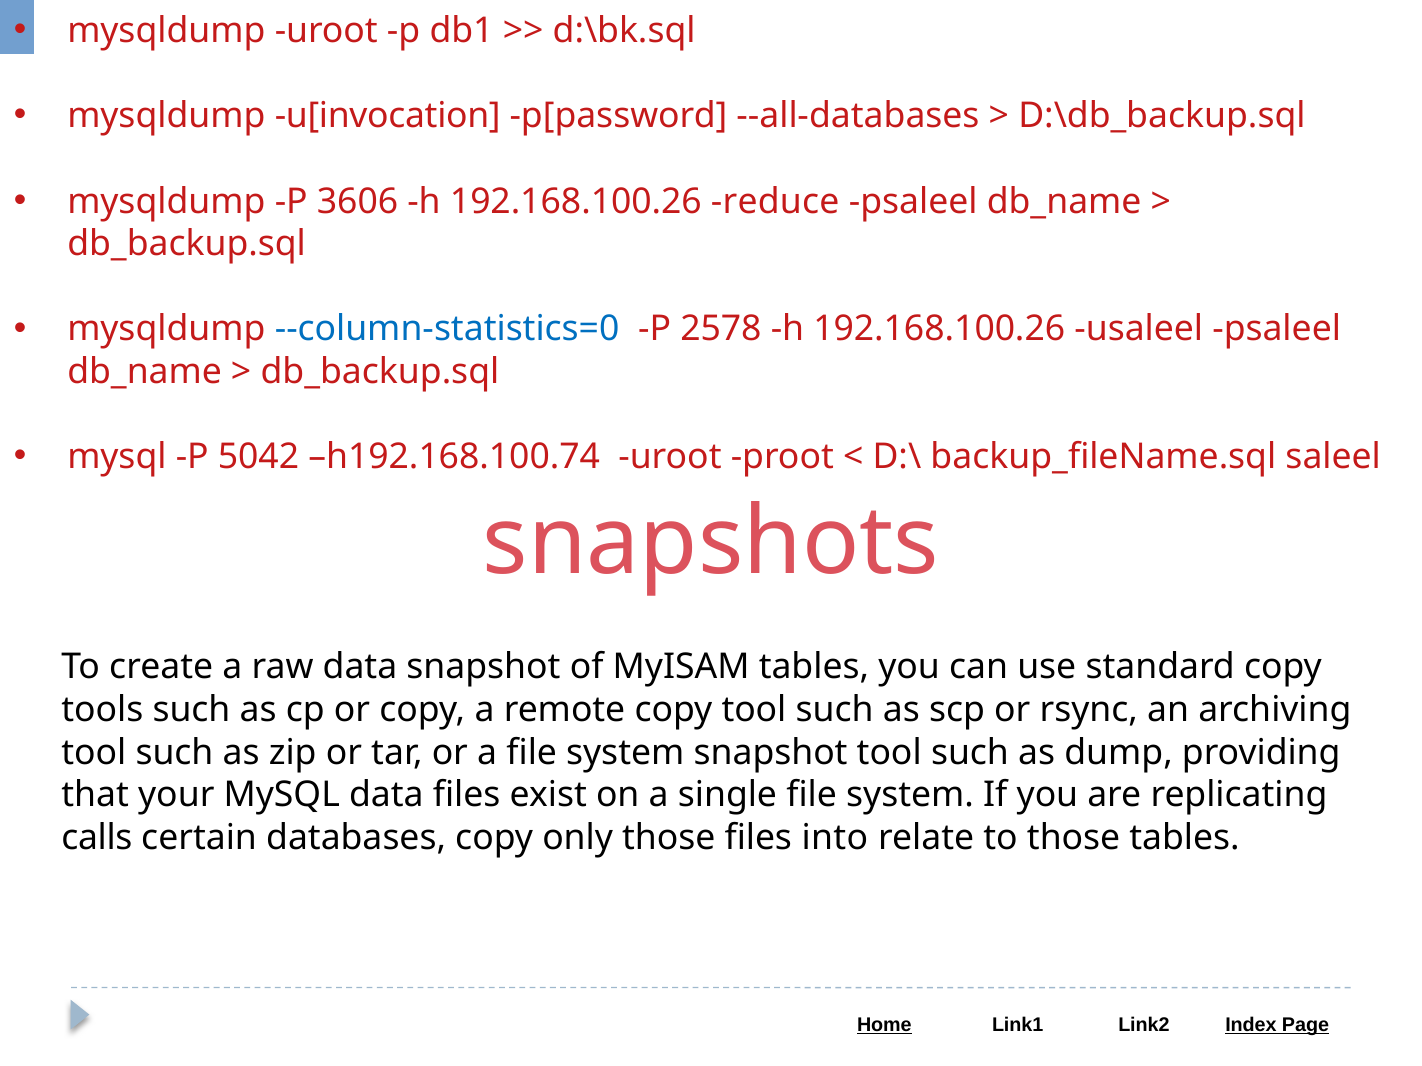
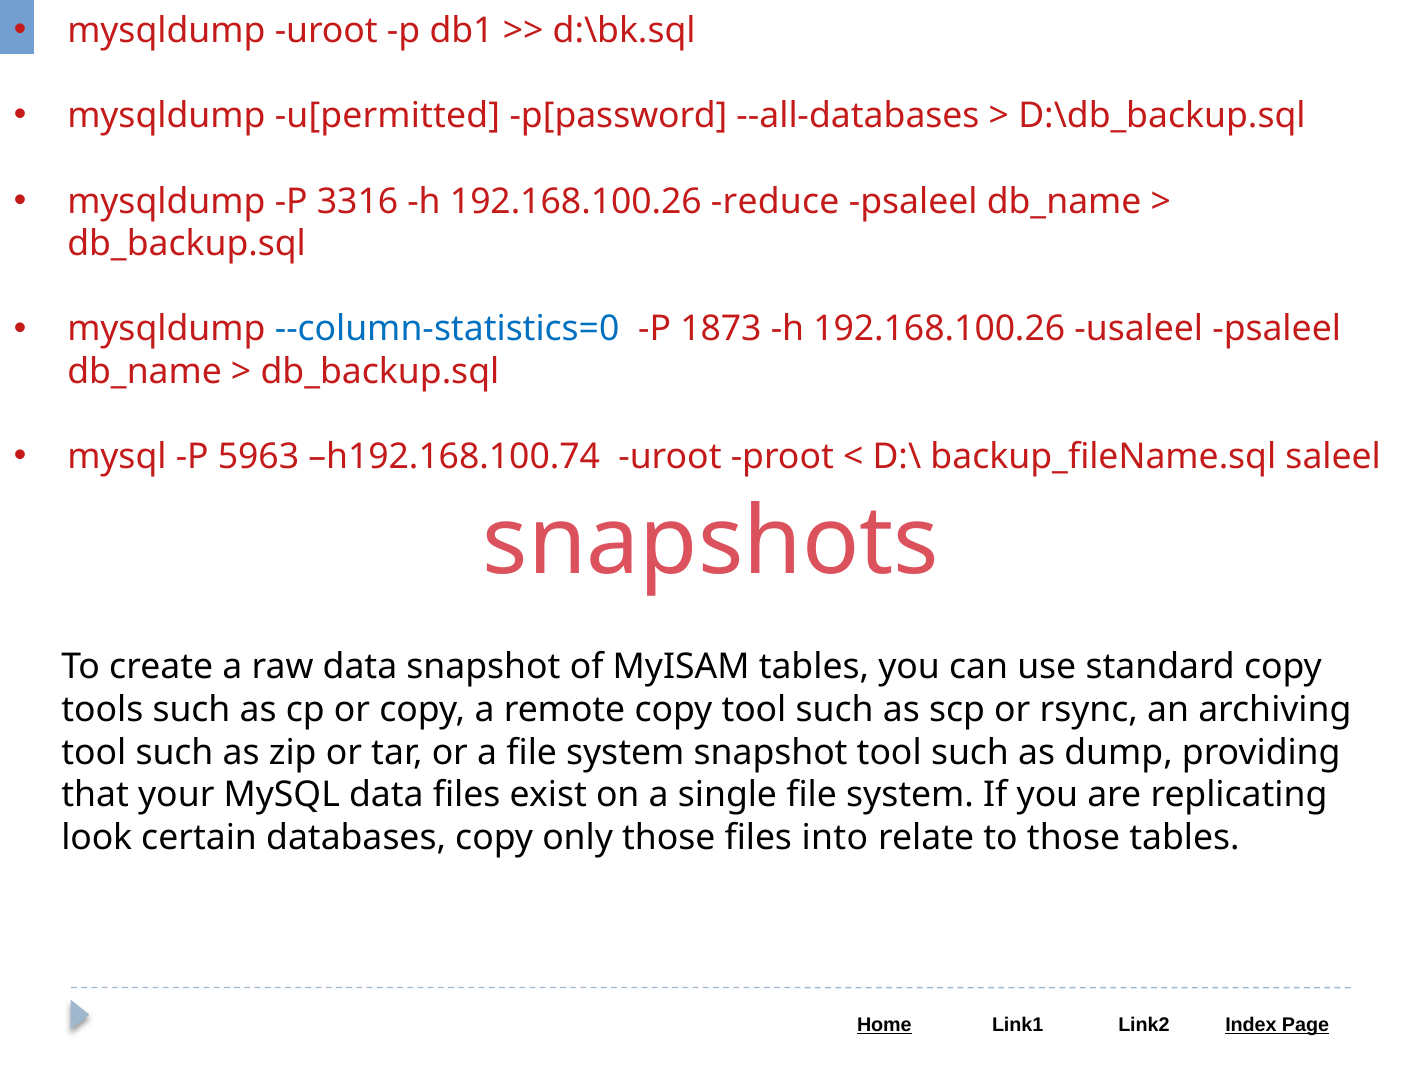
u[invocation: u[invocation -> u[permitted
3606: 3606 -> 3316
2578: 2578 -> 1873
5042: 5042 -> 5963
calls: calls -> look
